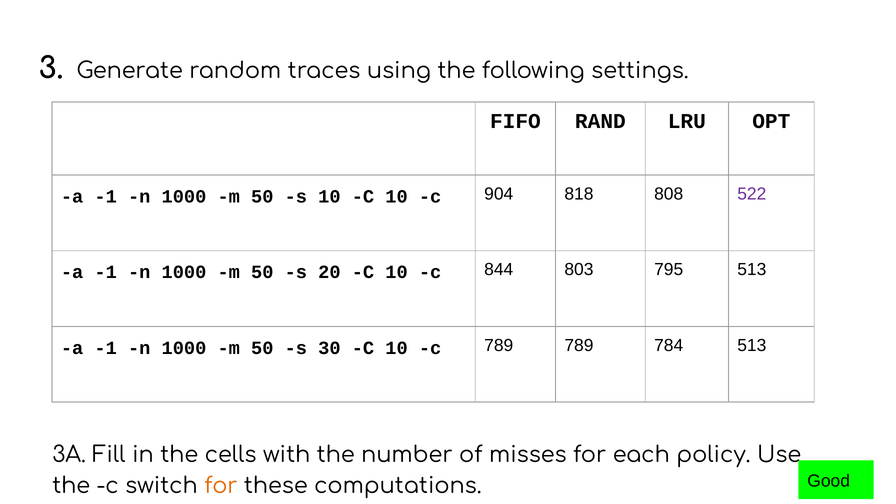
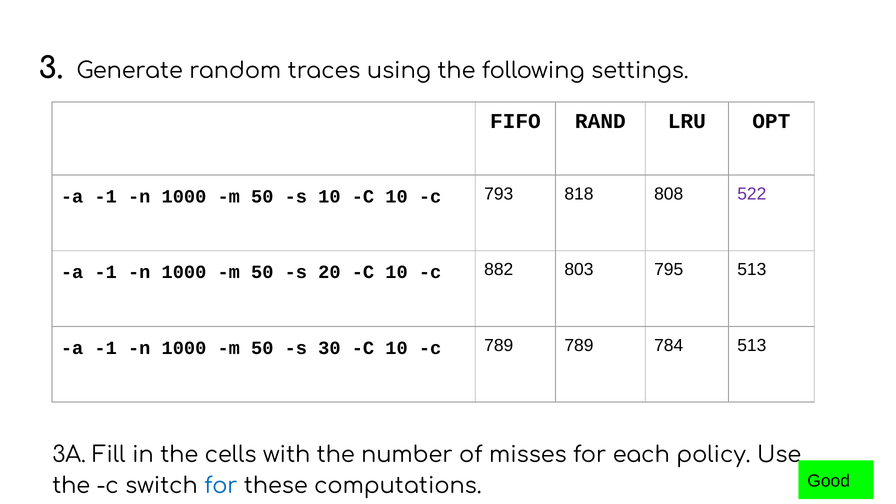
904: 904 -> 793
844: 844 -> 882
for at (221, 486) colour: orange -> blue
